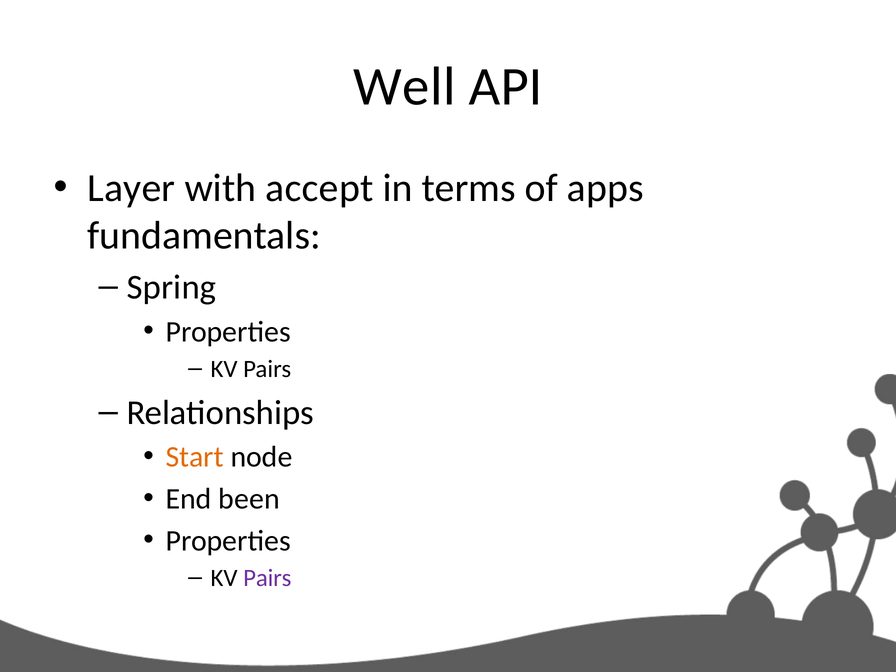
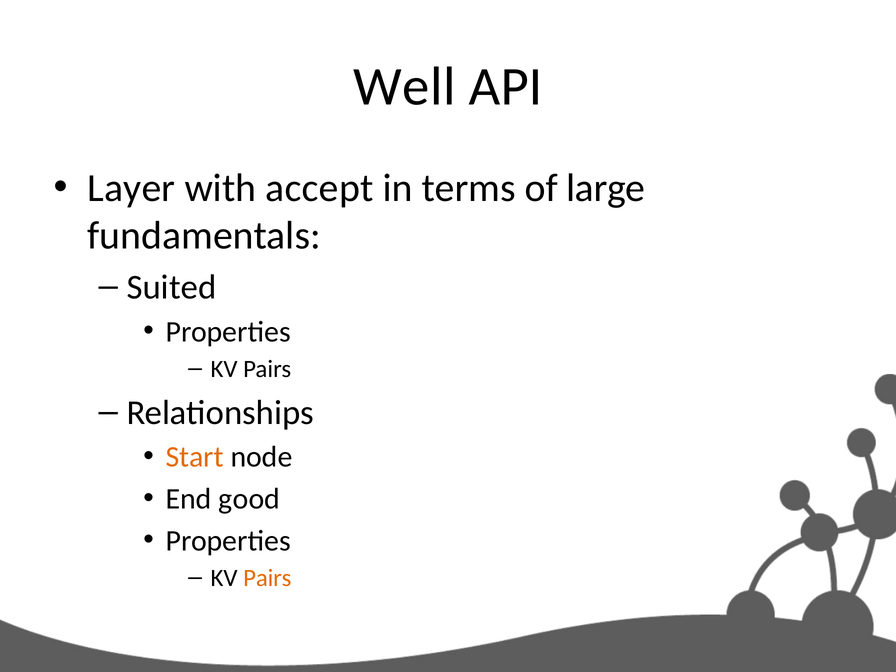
apps: apps -> large
Spring: Spring -> Suited
been: been -> good
Pairs at (267, 578) colour: purple -> orange
